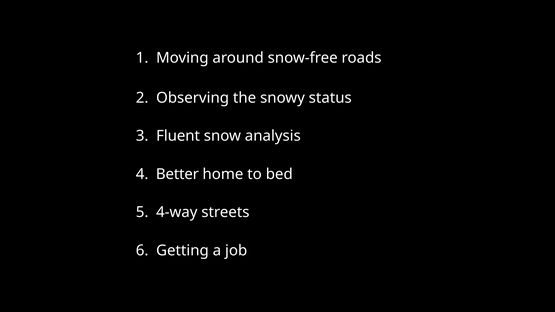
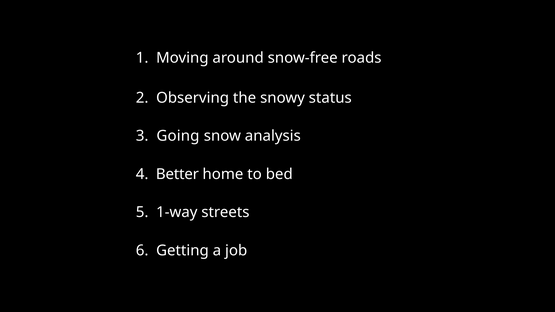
Fluent: Fluent -> Going
4-way: 4-way -> 1-way
